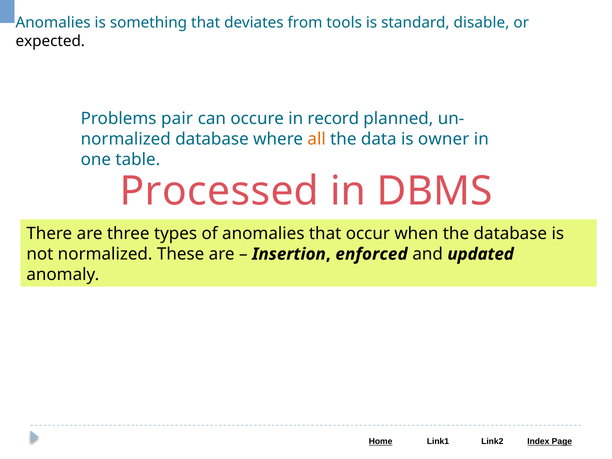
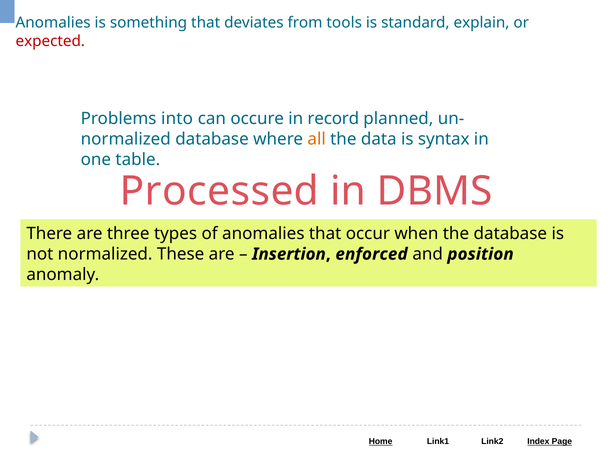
disable: disable -> explain
expected colour: black -> red
pair: pair -> into
owner: owner -> syntax
updated: updated -> position
